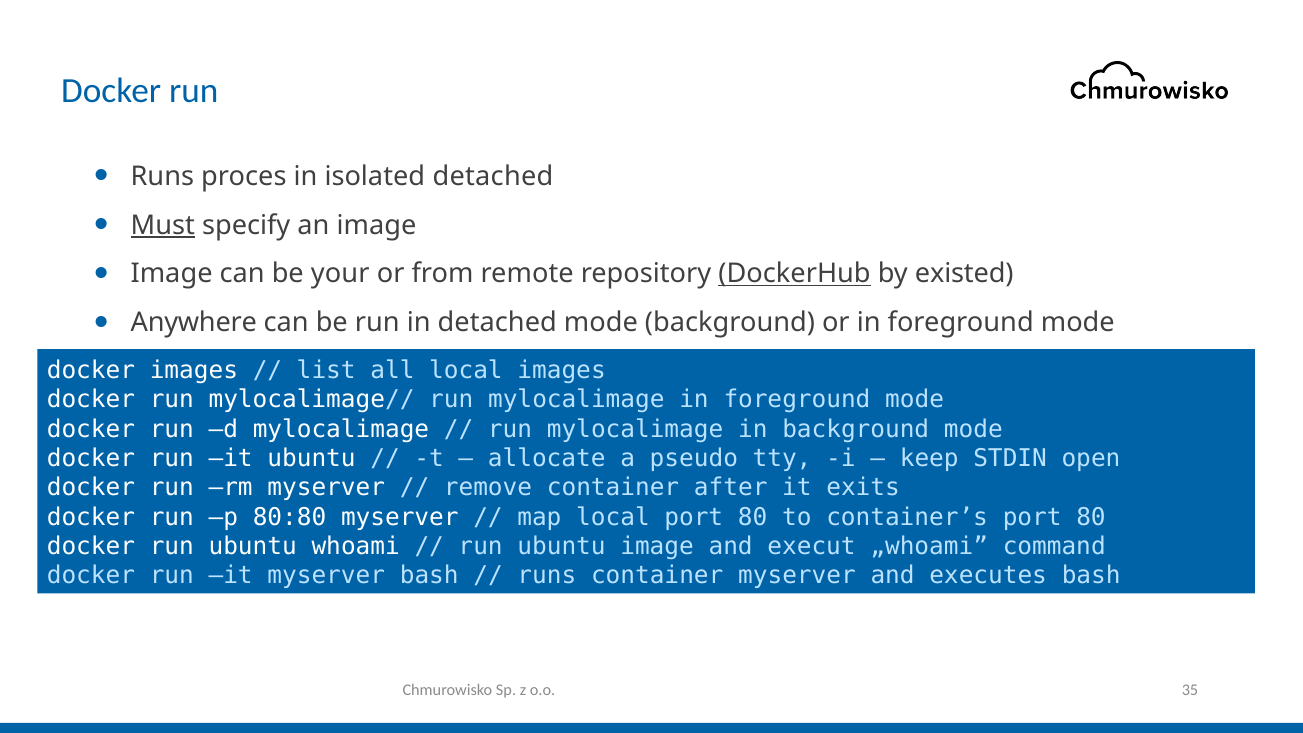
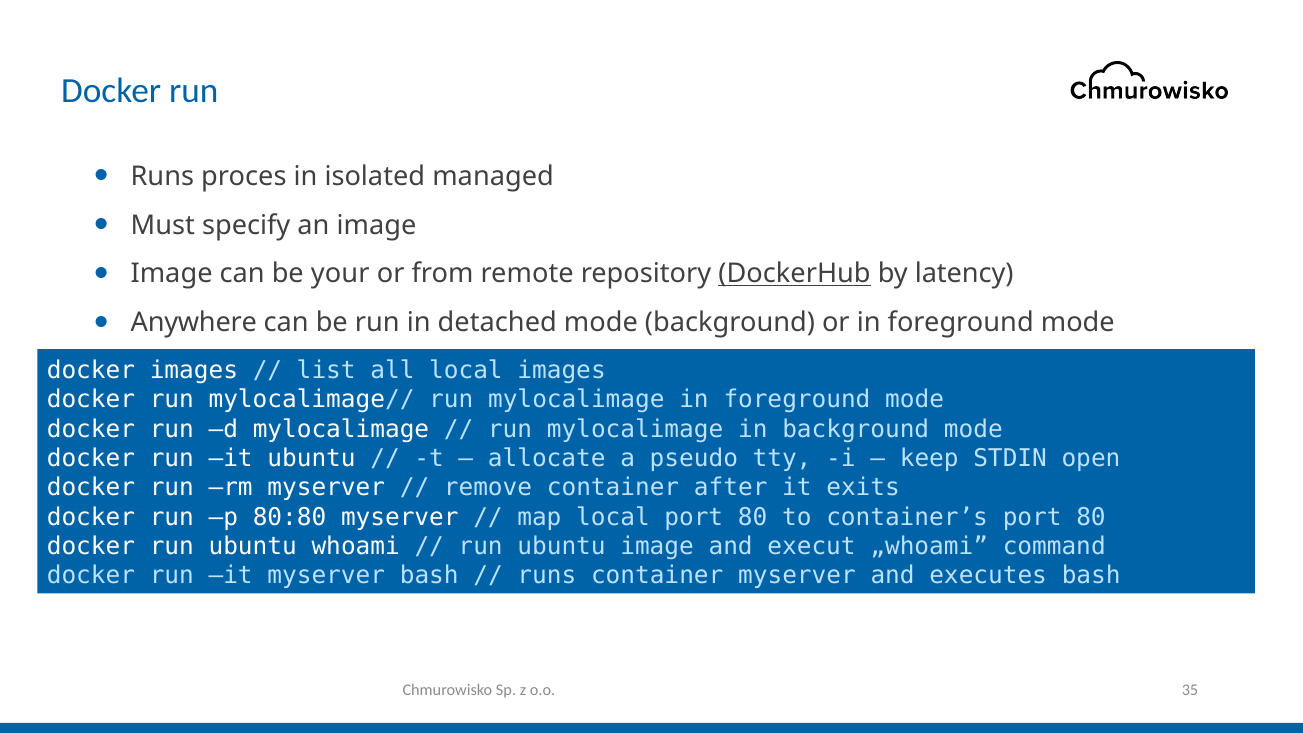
isolated detached: detached -> managed
Must underline: present -> none
existed: existed -> latency
